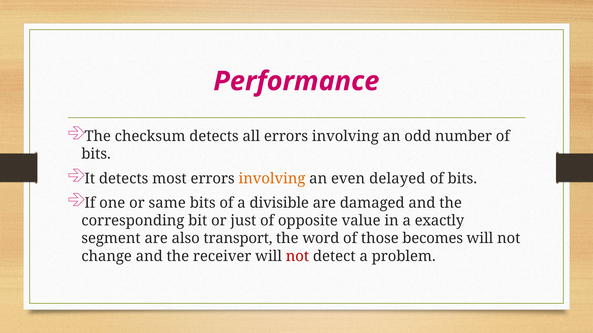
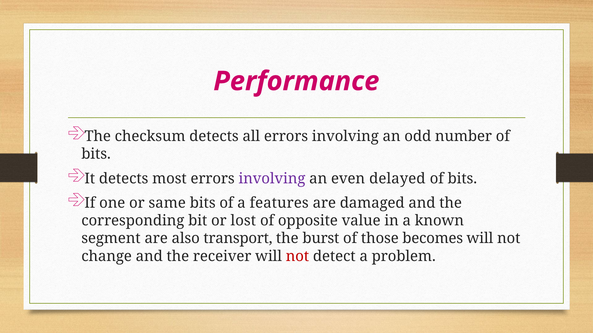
involving at (272, 179) colour: orange -> purple
divisible: divisible -> features
just: just -> lost
exactly: exactly -> known
word: word -> burst
